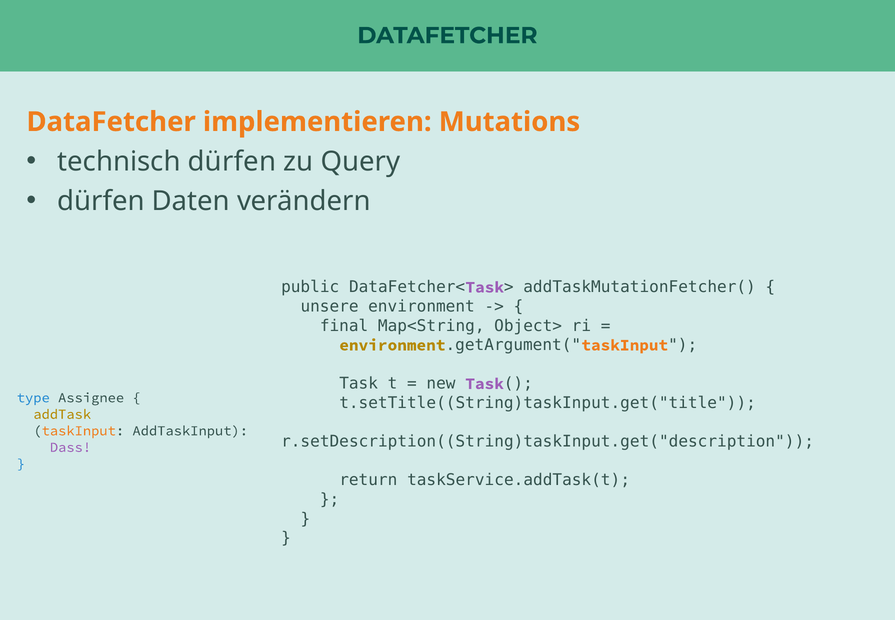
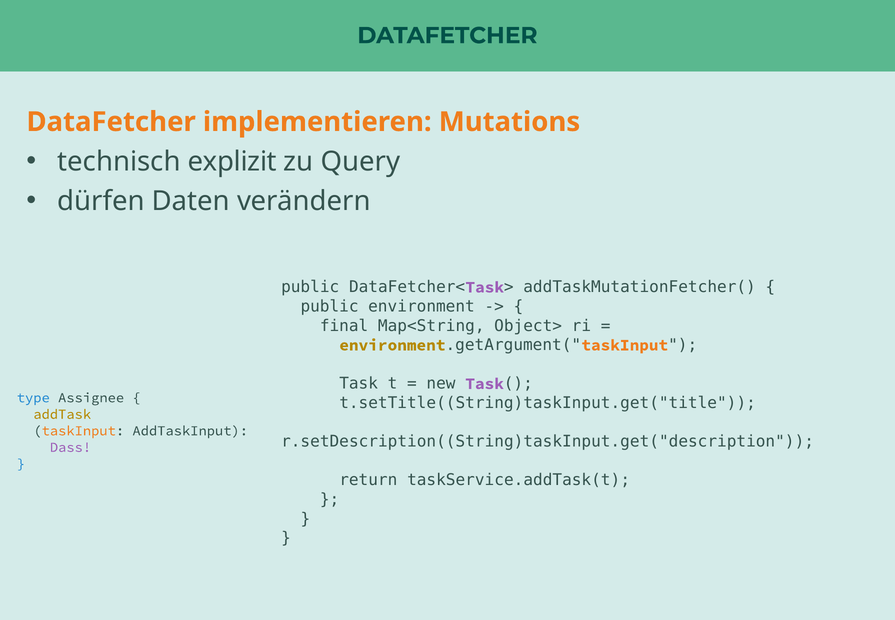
technisch dürfen: dürfen -> explizit
unsere at (330, 306): unsere -> public
